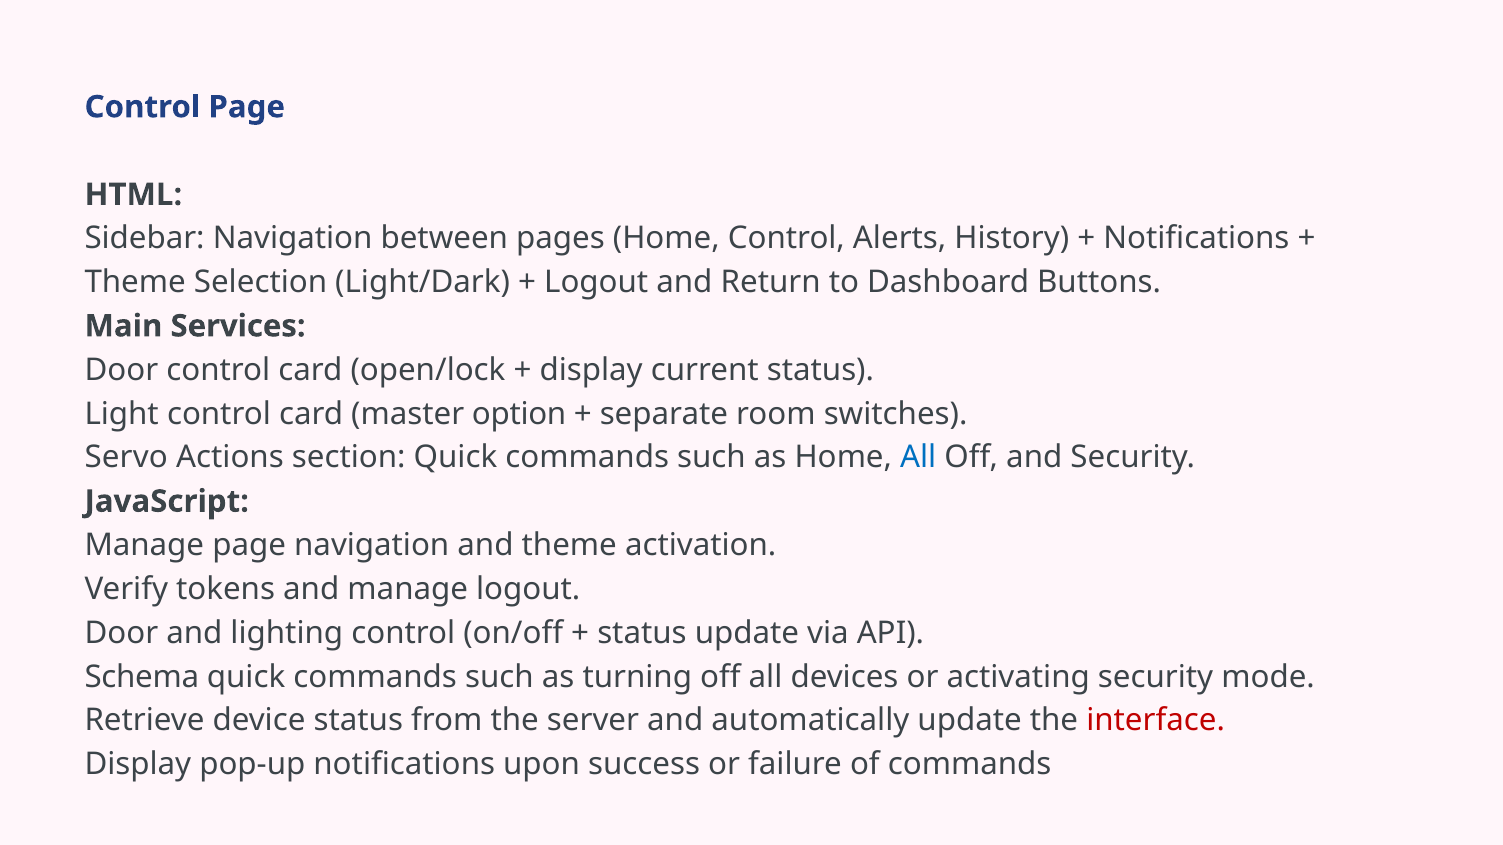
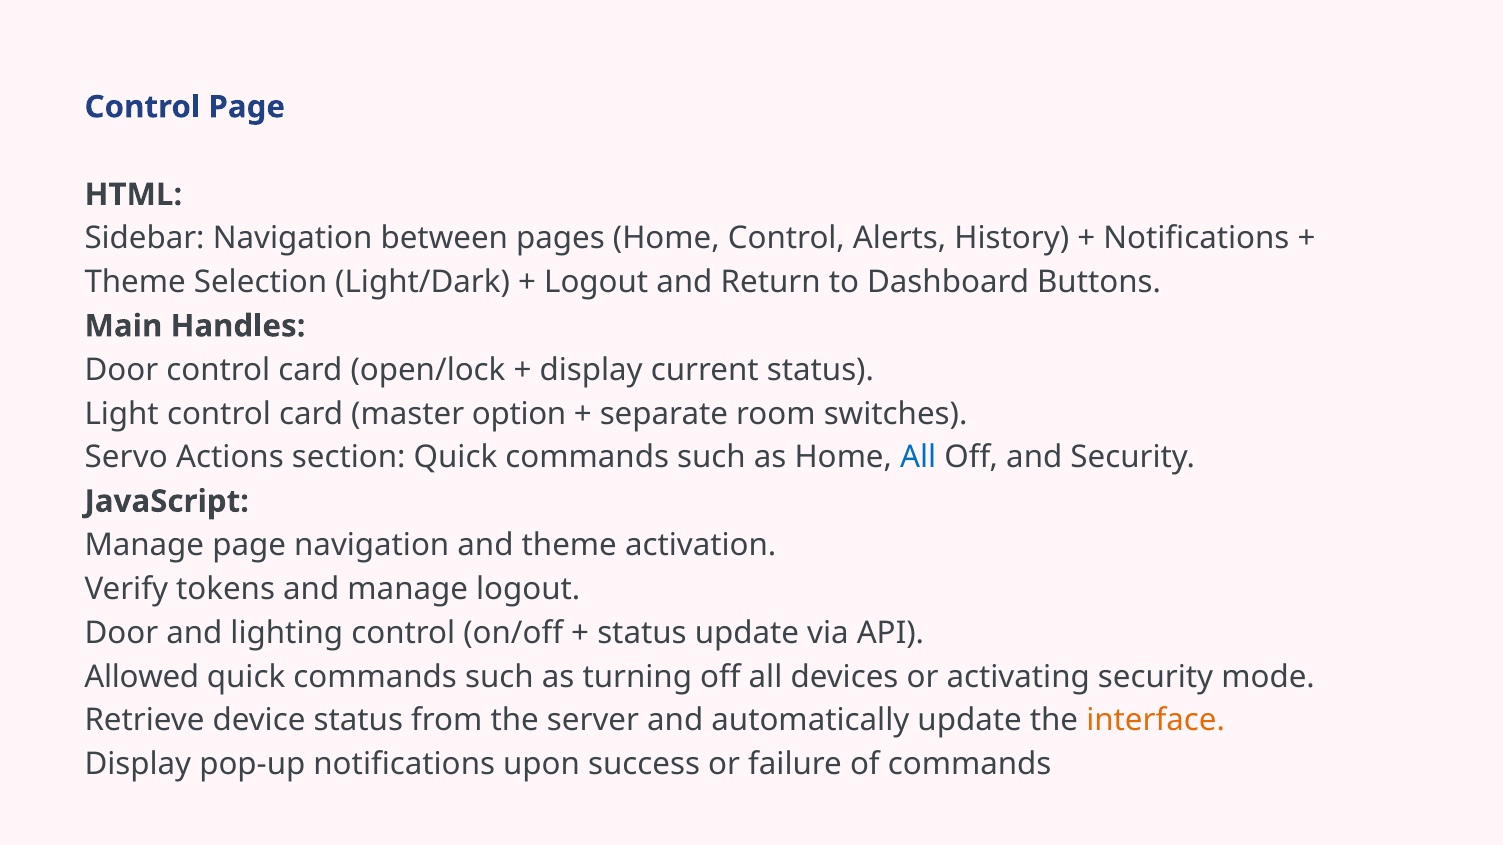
Services: Services -> Handles
Schema: Schema -> Allowed
interface colour: red -> orange
